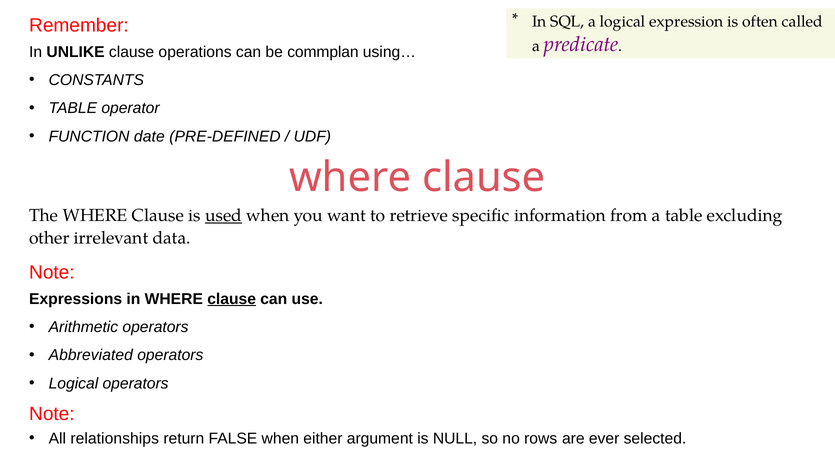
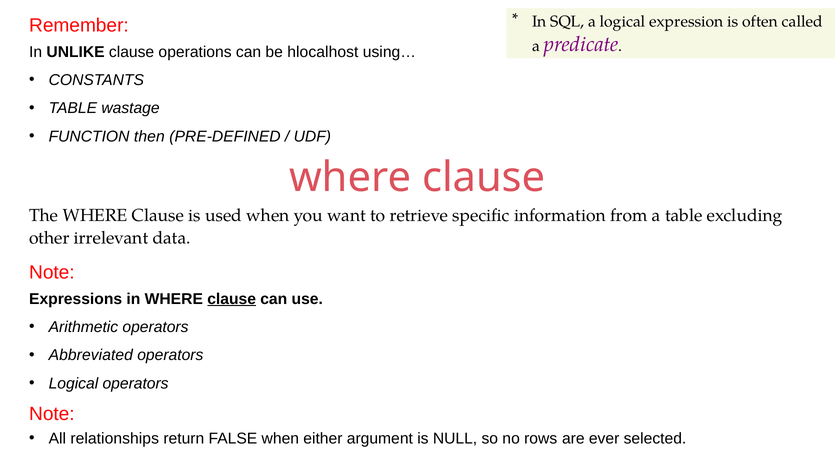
commplan: commplan -> hlocalhost
operator: operator -> wastage
date: date -> then
used underline: present -> none
